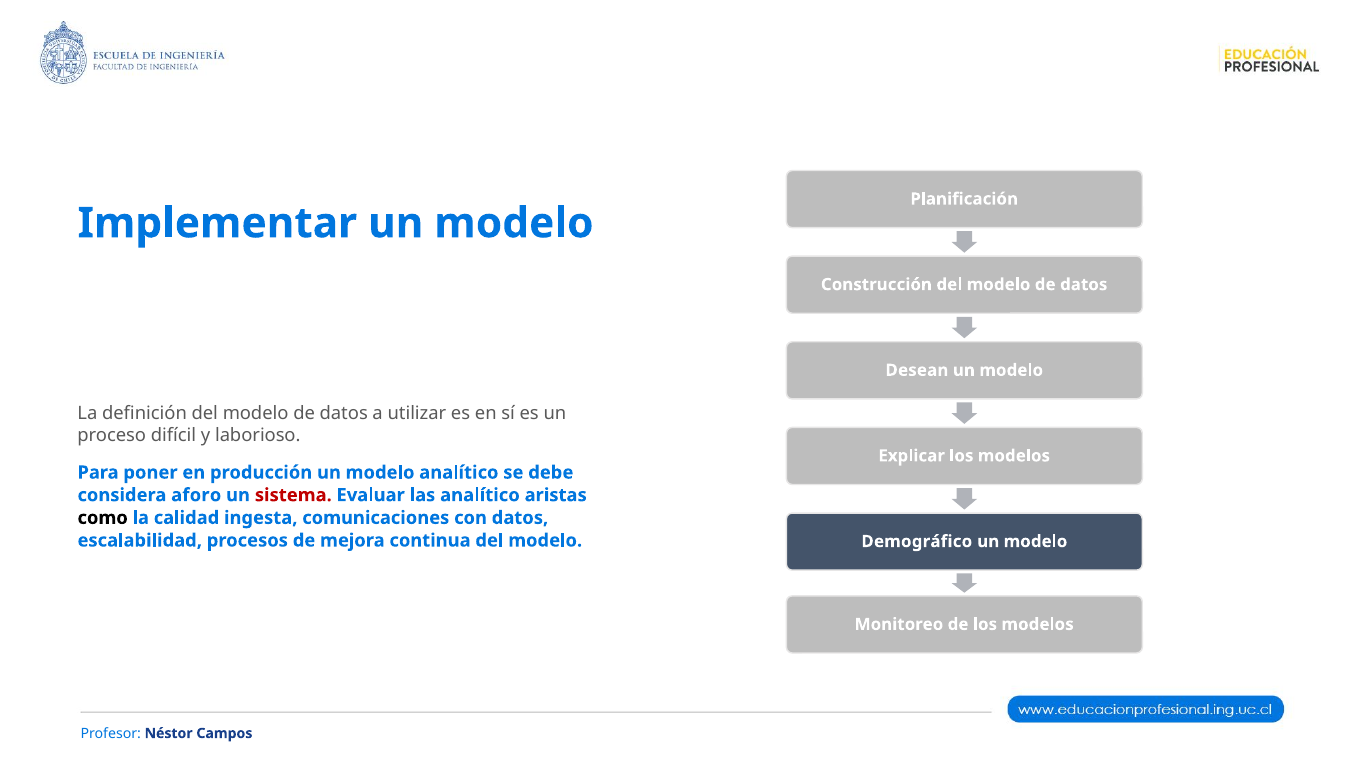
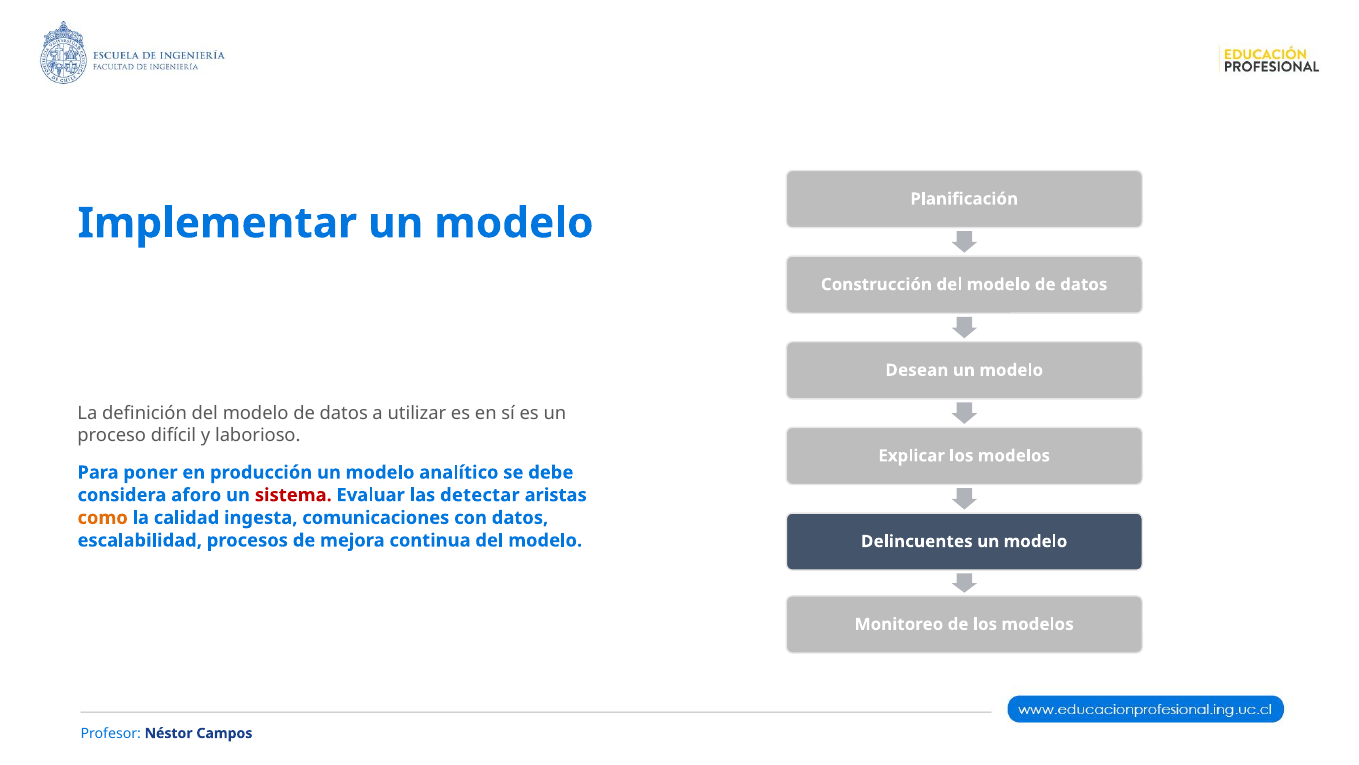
las analítico: analítico -> detectar
como colour: black -> orange
Demográfico: Demográfico -> Delincuentes
